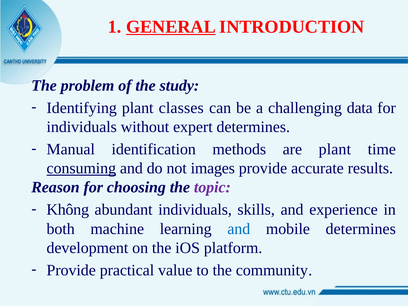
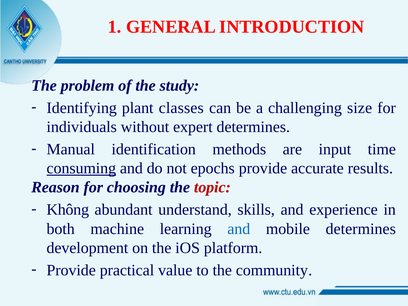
GENERAL underline: present -> none
data: data -> size
are plant: plant -> input
images: images -> epochs
topic colour: purple -> red
abundant individuals: individuals -> understand
